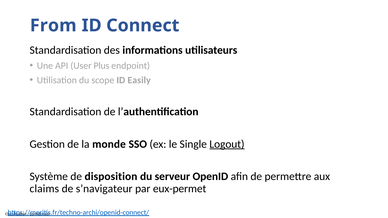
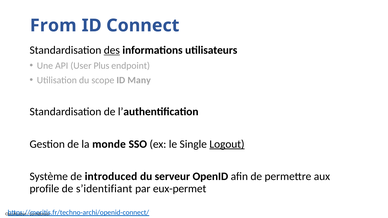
des underline: none -> present
Easily: Easily -> Many
disposition: disposition -> introduced
claims: claims -> profile
s’navigateur: s’navigateur -> s’identifiant
